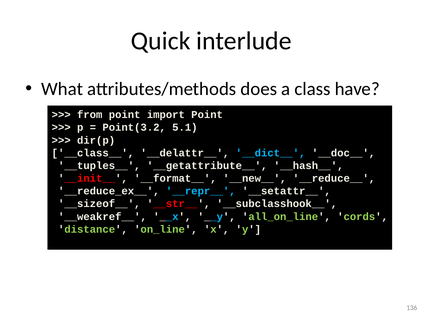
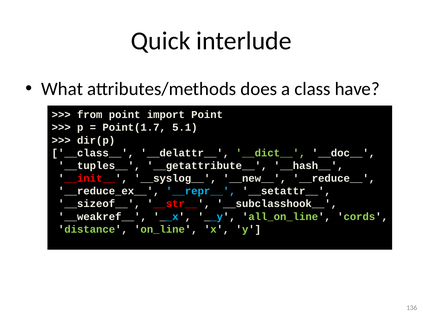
Point(3.2: Point(3.2 -> Point(1.7
__dict__ colour: light blue -> light green
__format__: __format__ -> __syslog__
